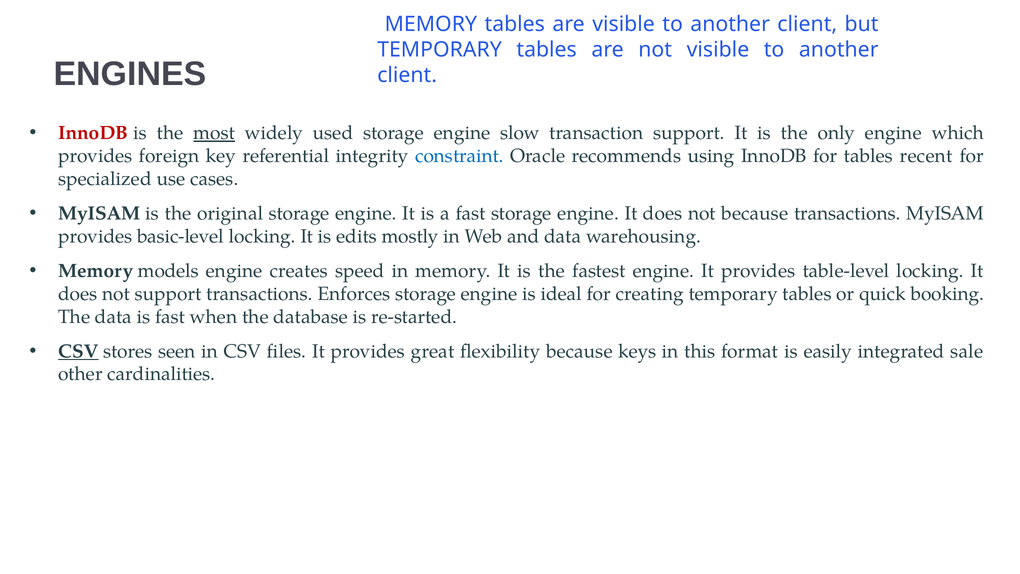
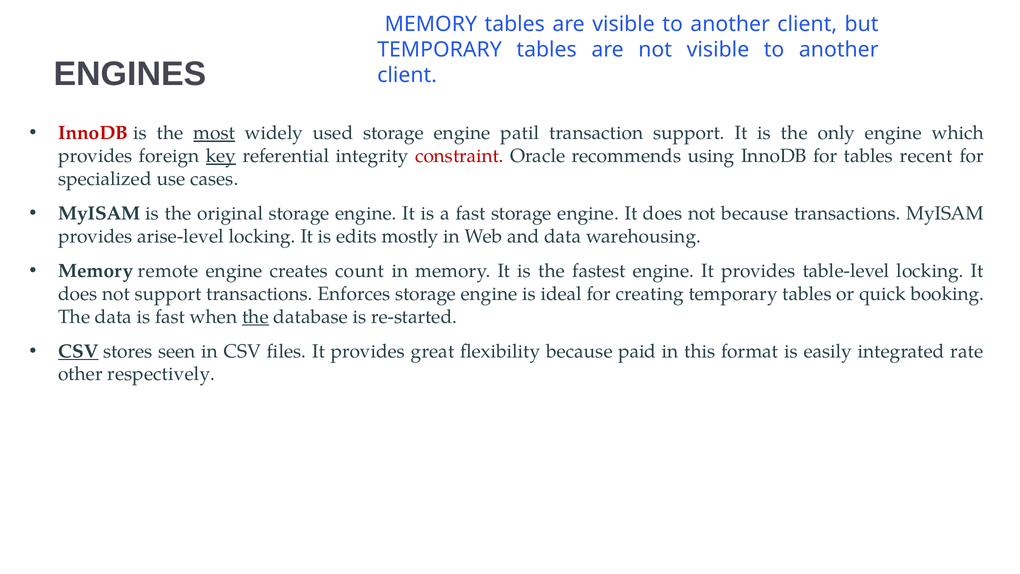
slow: slow -> patil
key underline: none -> present
constraint colour: blue -> red
basic-level: basic-level -> arise-level
models: models -> remote
speed: speed -> count
the at (255, 317) underline: none -> present
keys: keys -> paid
sale: sale -> rate
cardinalities: cardinalities -> respectively
